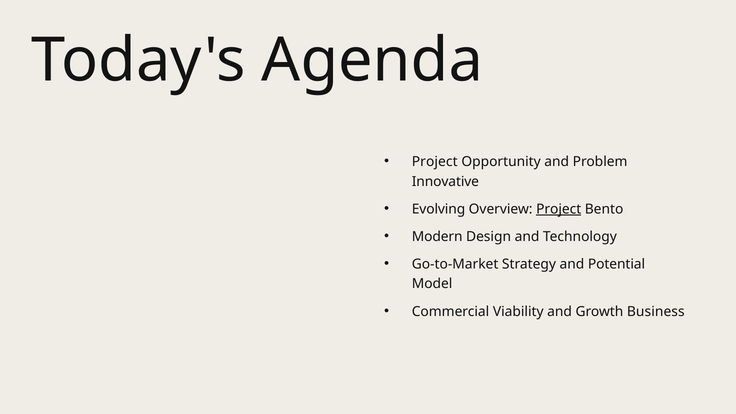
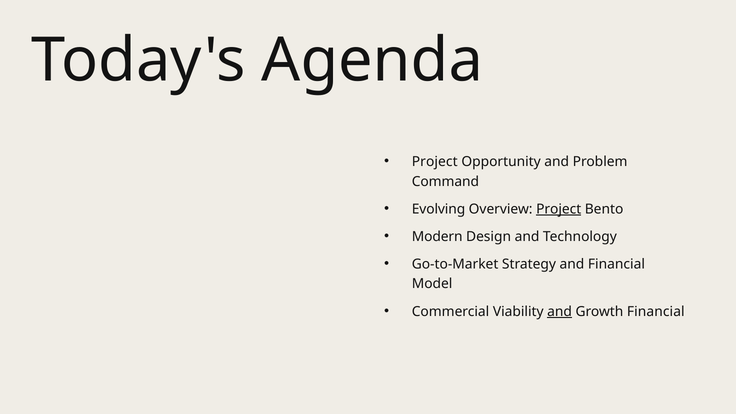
Innovative: Innovative -> Command
and Potential: Potential -> Financial
and at (560, 311) underline: none -> present
Growth Business: Business -> Financial
